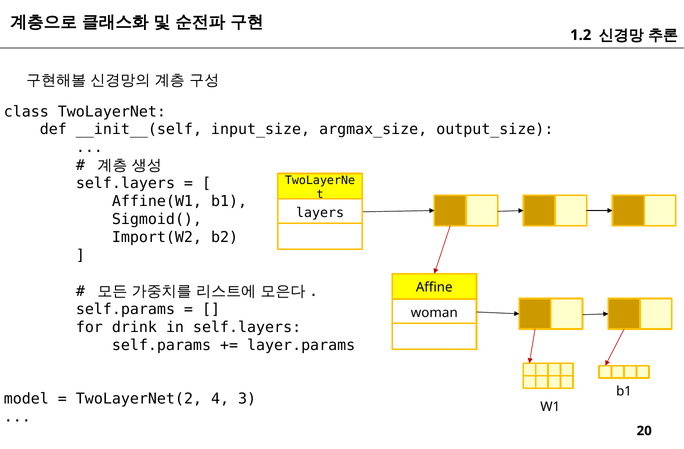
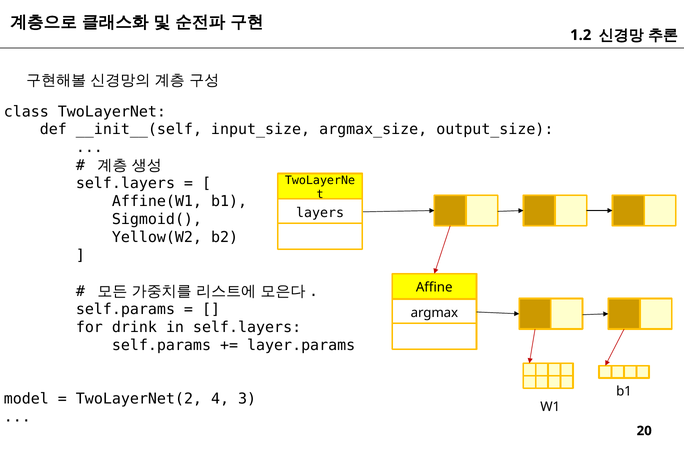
Import(W2: Import(W2 -> Yellow(W2
woman: woman -> argmax
